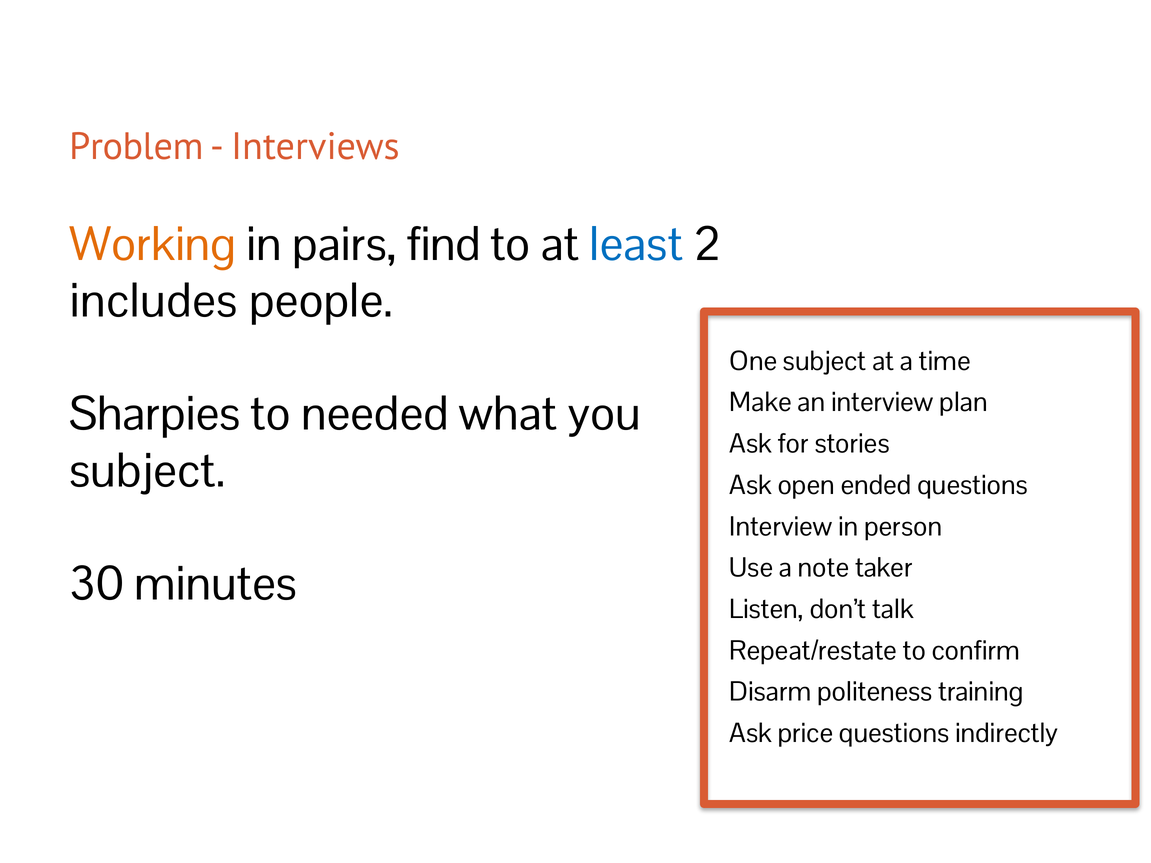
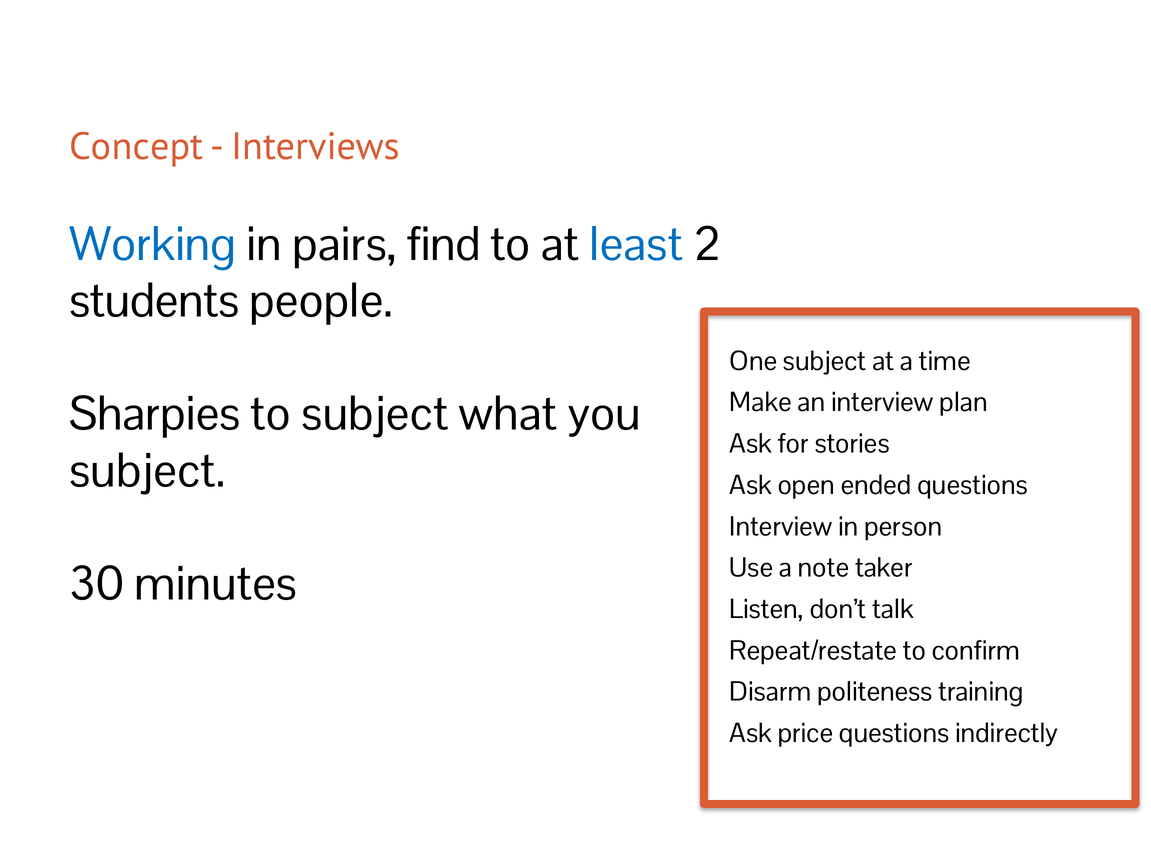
Problem: Problem -> Concept
Working colour: orange -> blue
includes: includes -> students
to needed: needed -> subject
